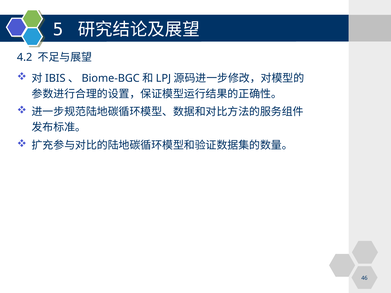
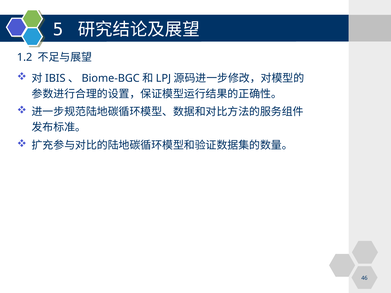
4.2: 4.2 -> 1.2
